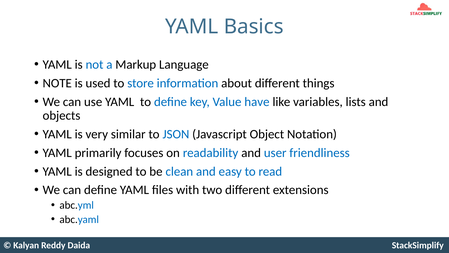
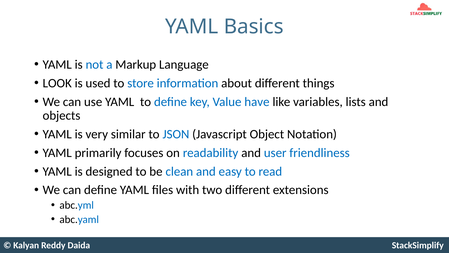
NOTE: NOTE -> LOOK
